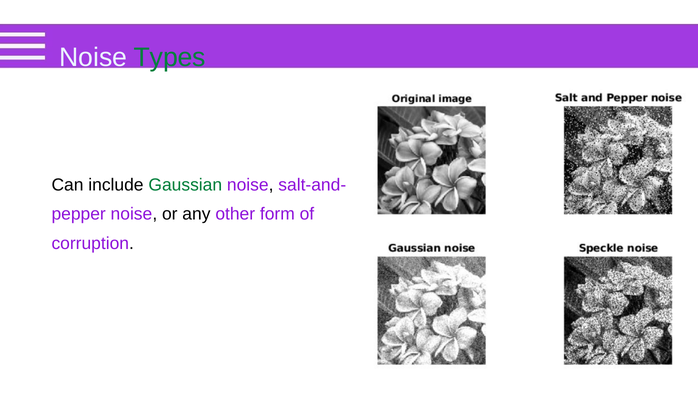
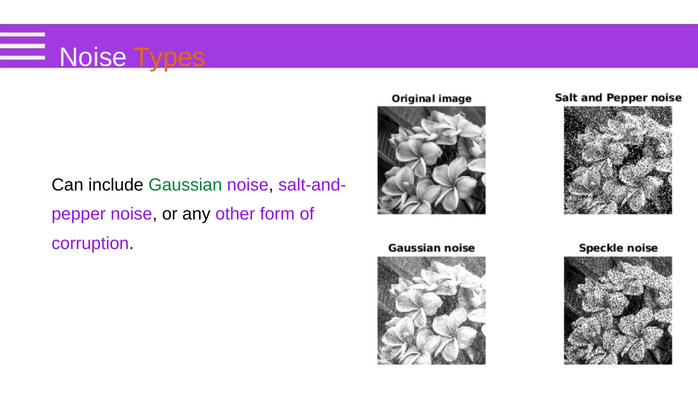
Types colour: green -> orange
